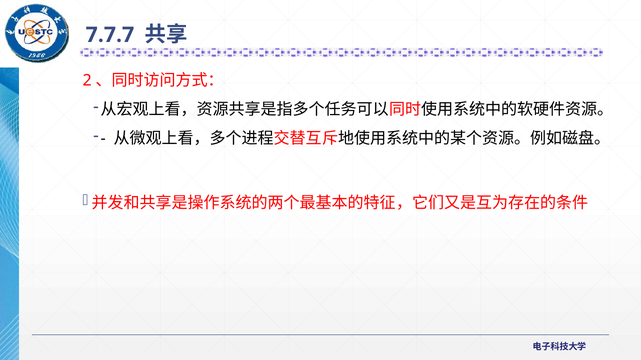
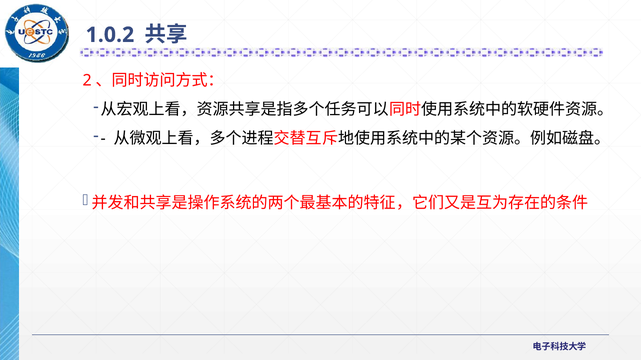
7.7.7: 7.7.7 -> 1.0.2
